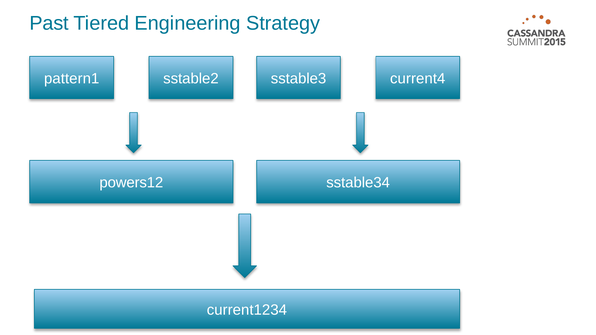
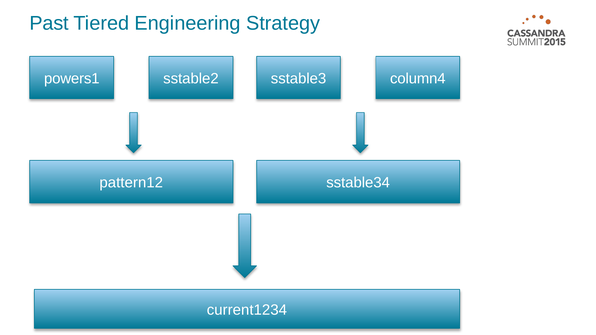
pattern1: pattern1 -> powers1
current4: current4 -> column4
powers12: powers12 -> pattern12
